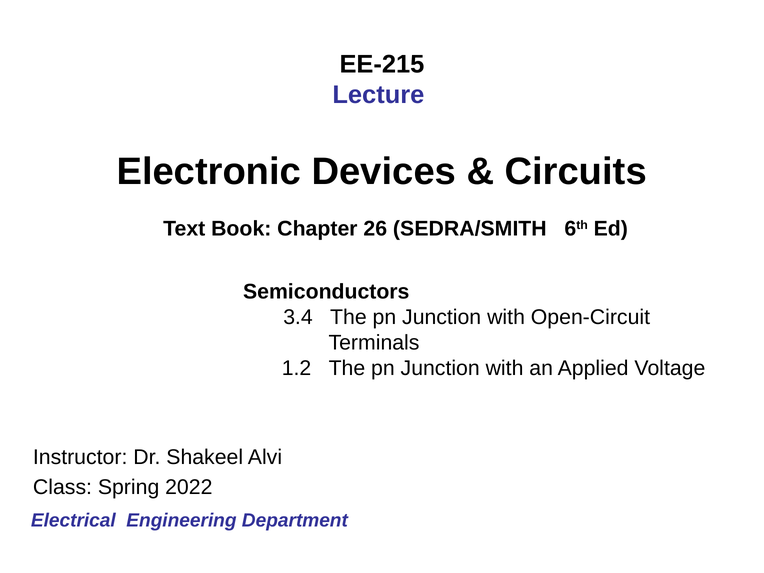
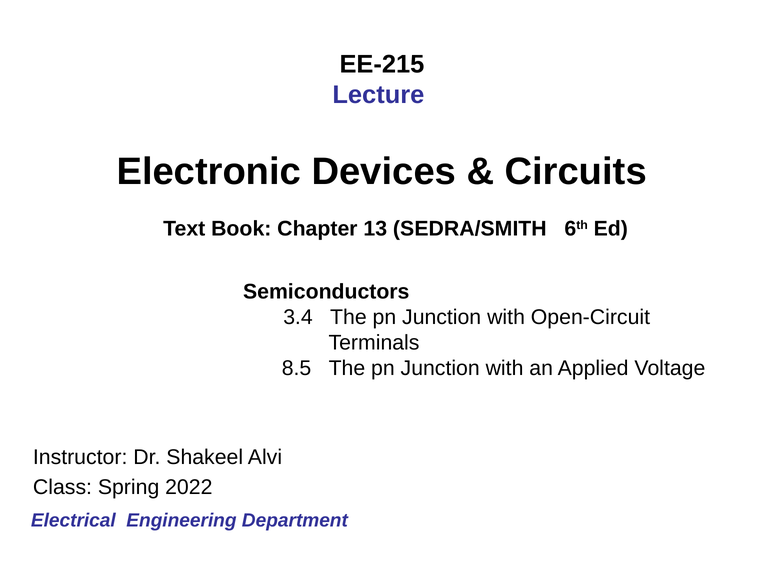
26: 26 -> 13
1.2: 1.2 -> 8.5
